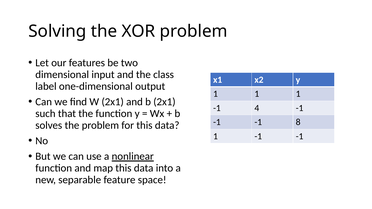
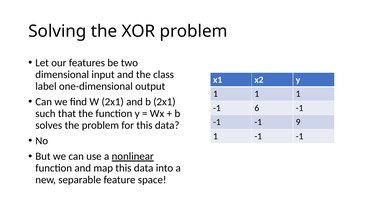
4: 4 -> 6
8: 8 -> 9
